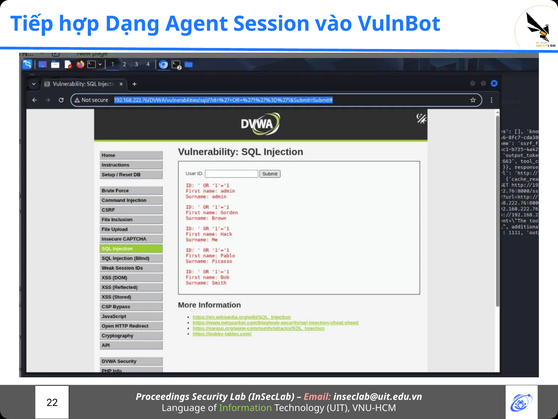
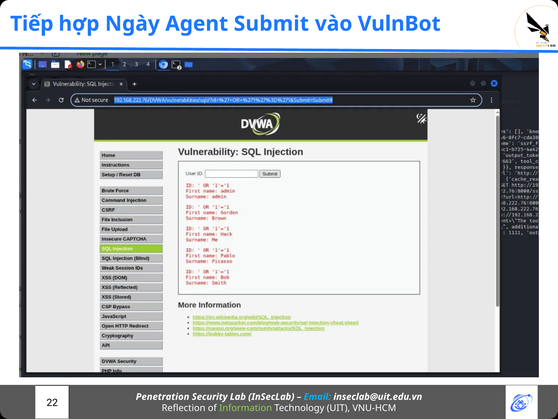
Dạng: Dạng -> Ngày
Session: Session -> Submit
Proceedings: Proceedings -> Penetration
Email colour: pink -> light blue
Language: Language -> Reflection
